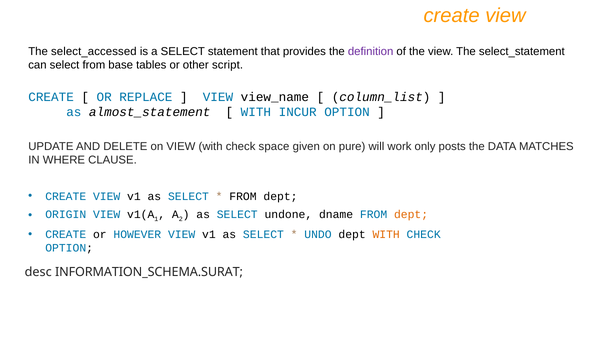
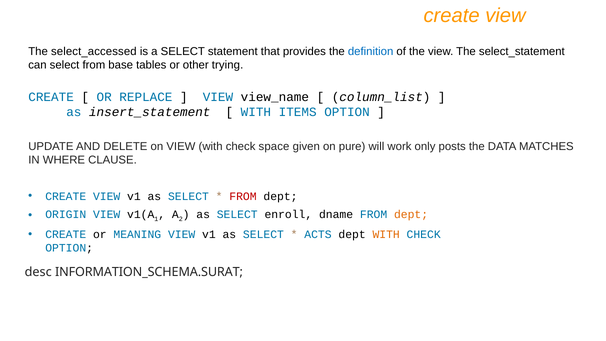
definition colour: purple -> blue
script: script -> trying
almost_statement: almost_statement -> insert_statement
INCUR: INCUR -> ITEMS
FROM at (243, 196) colour: black -> red
undone: undone -> enroll
HOWEVER: HOWEVER -> MEANING
UNDO: UNDO -> ACTS
